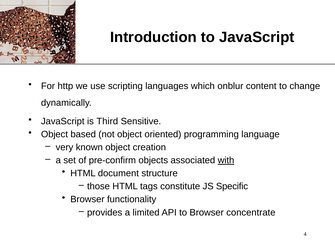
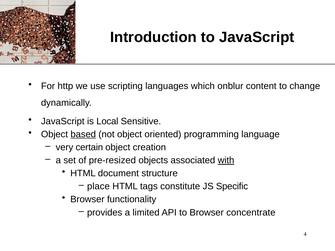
Third: Third -> Local
based underline: none -> present
known: known -> certain
pre-confirm: pre-confirm -> pre-resized
those: those -> place
